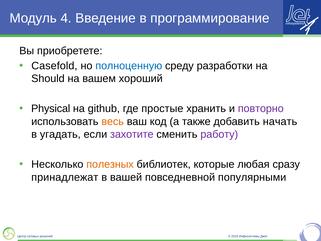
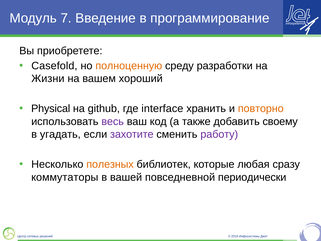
4: 4 -> 7
полноценную colour: blue -> orange
Should: Should -> Жизни
простые: простые -> interface
повторно colour: purple -> orange
весь colour: orange -> purple
начать: начать -> своему
принадлежат: принадлежат -> коммутаторы
популярными: популярными -> периодически
